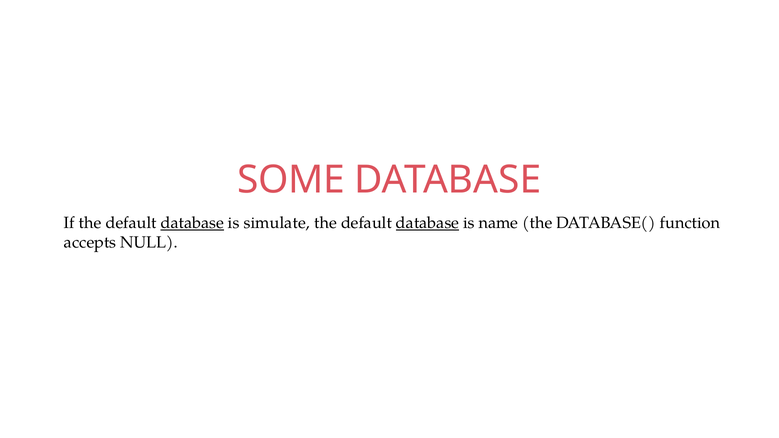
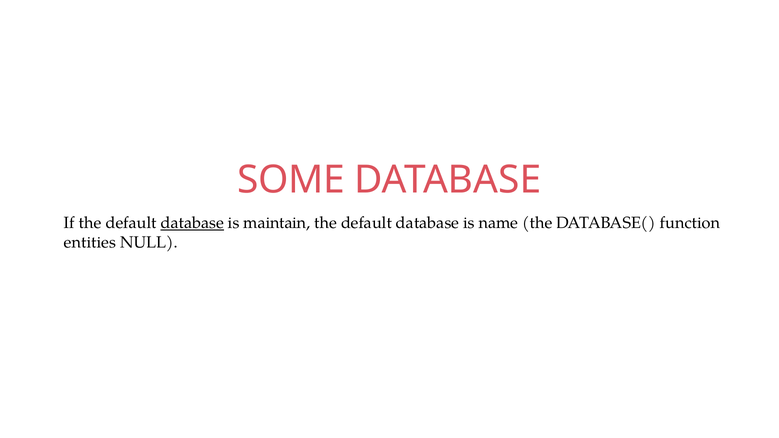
simulate: simulate -> maintain
database at (428, 223) underline: present -> none
accepts: accepts -> entities
